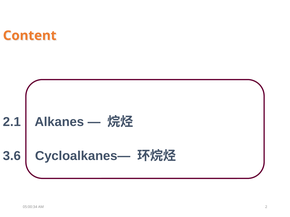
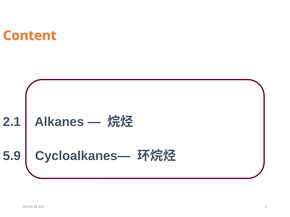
3.6: 3.6 -> 5.9
